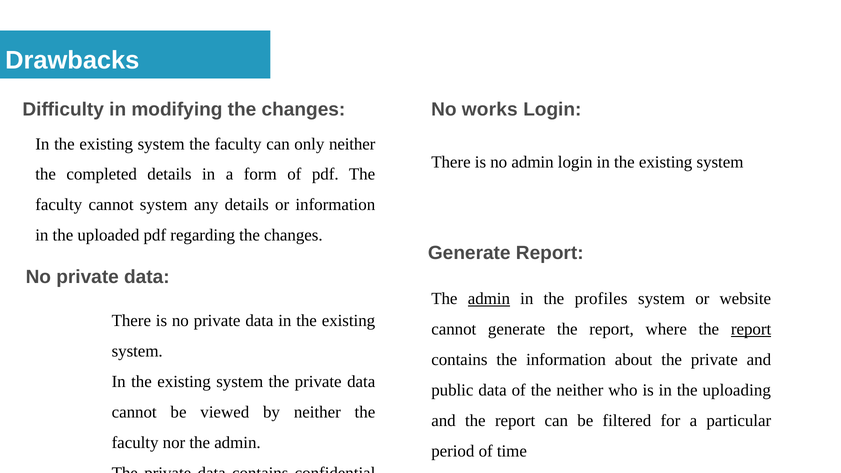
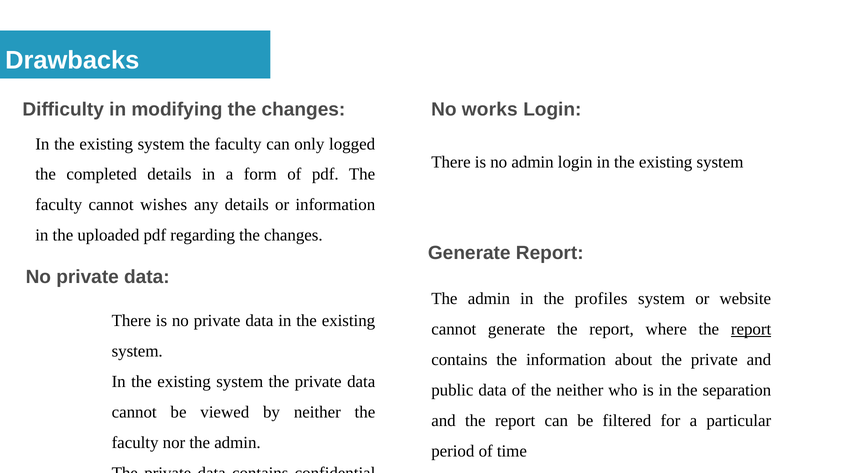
only neither: neither -> logged
cannot system: system -> wishes
admin at (489, 299) underline: present -> none
uploading: uploading -> separation
